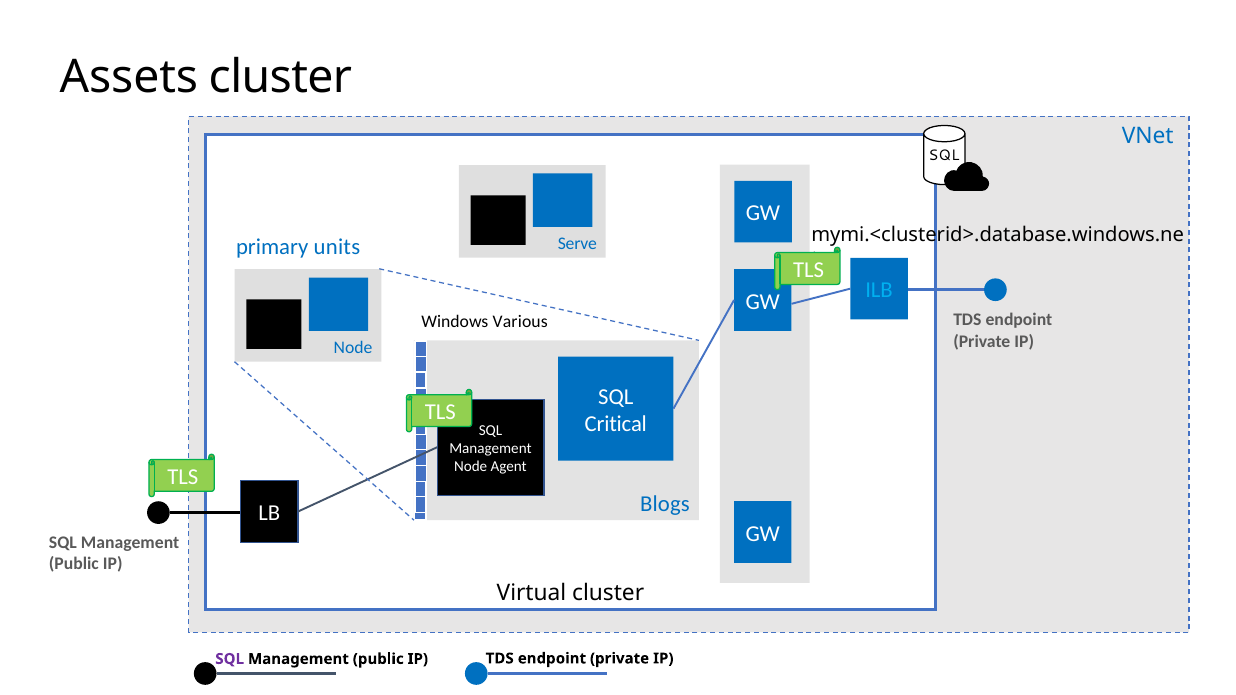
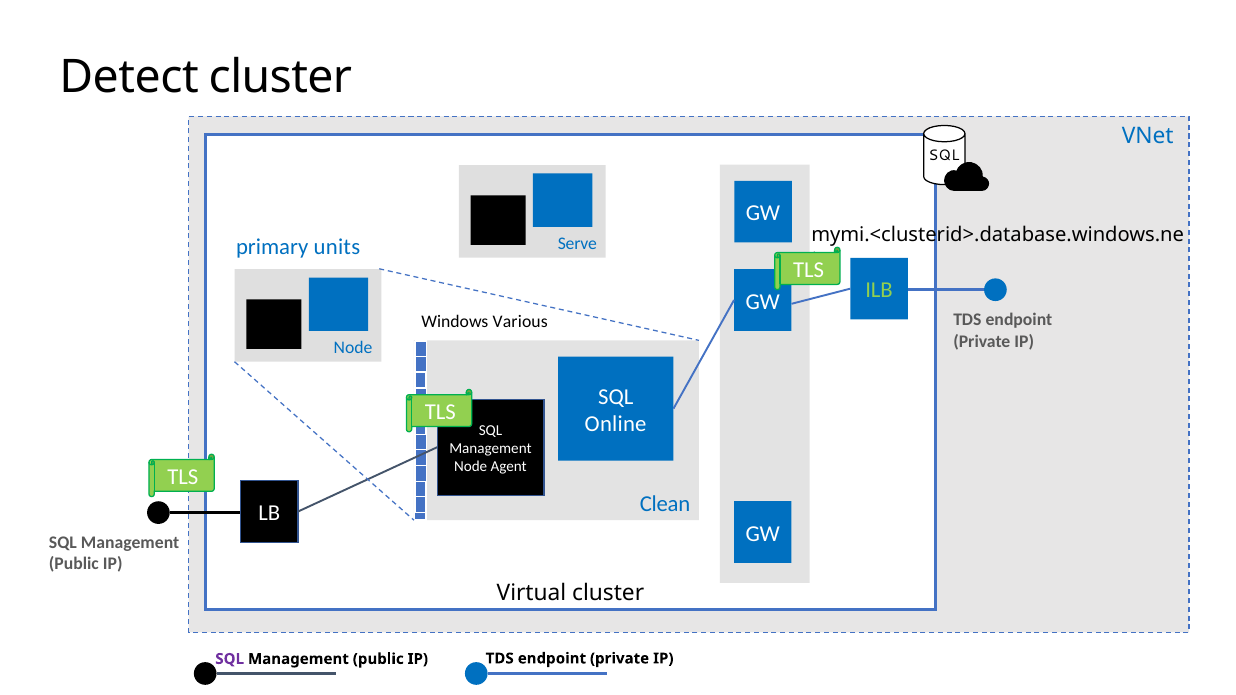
Assets: Assets -> Detect
ILB colour: light blue -> light green
Critical: Critical -> Online
Blogs: Blogs -> Clean
